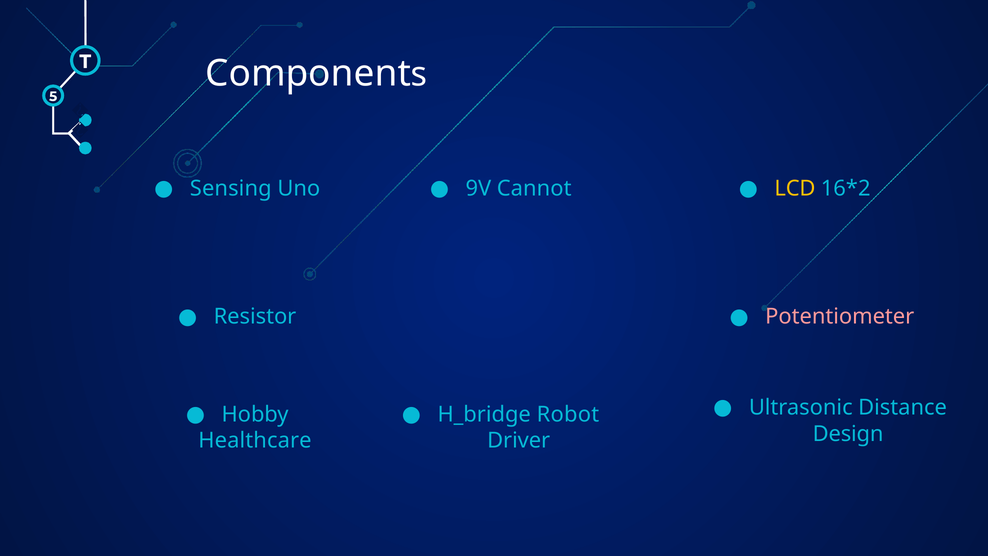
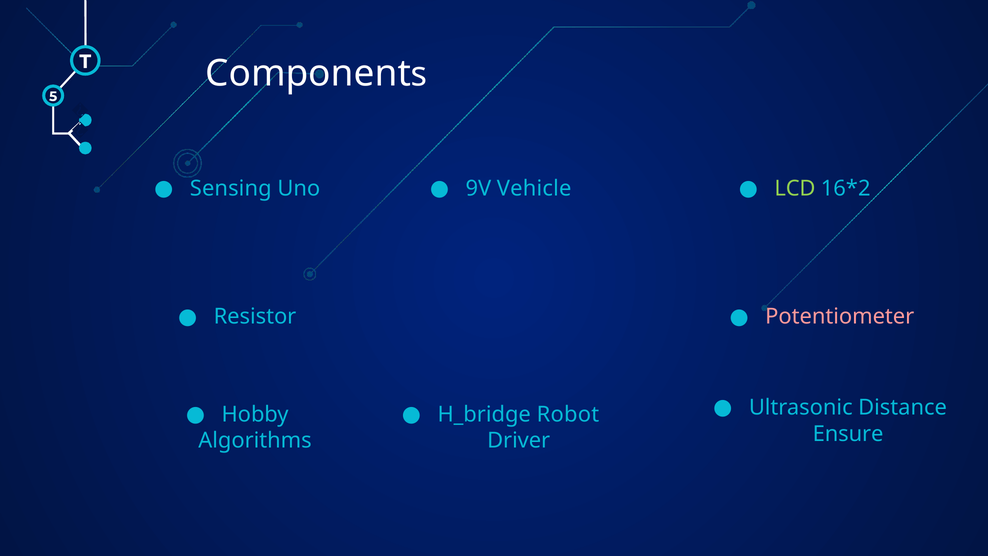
Cannot: Cannot -> Vehicle
LCD colour: yellow -> light green
Design: Design -> Ensure
Healthcare: Healthcare -> Algorithms
